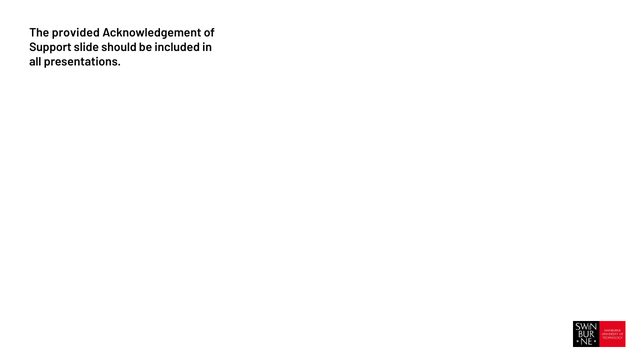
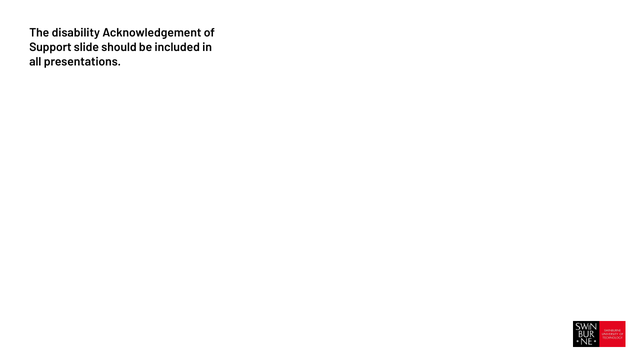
provided: provided -> disability
